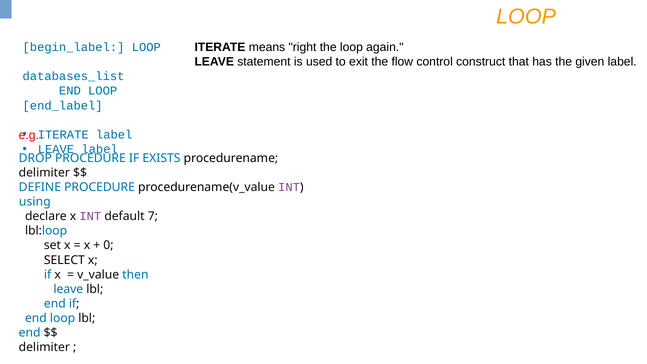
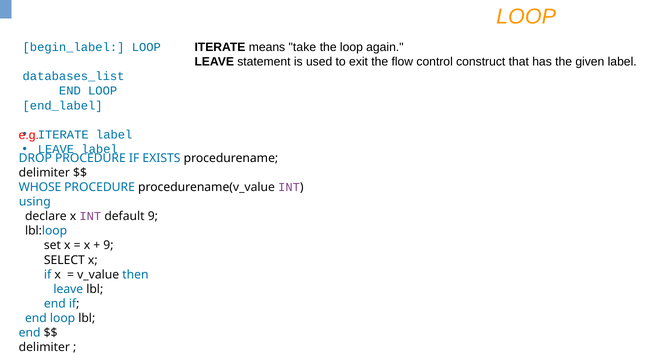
right: right -> take
DEFINE: DEFINE -> WHOSE
default 7: 7 -> 9
0 at (108, 245): 0 -> 9
